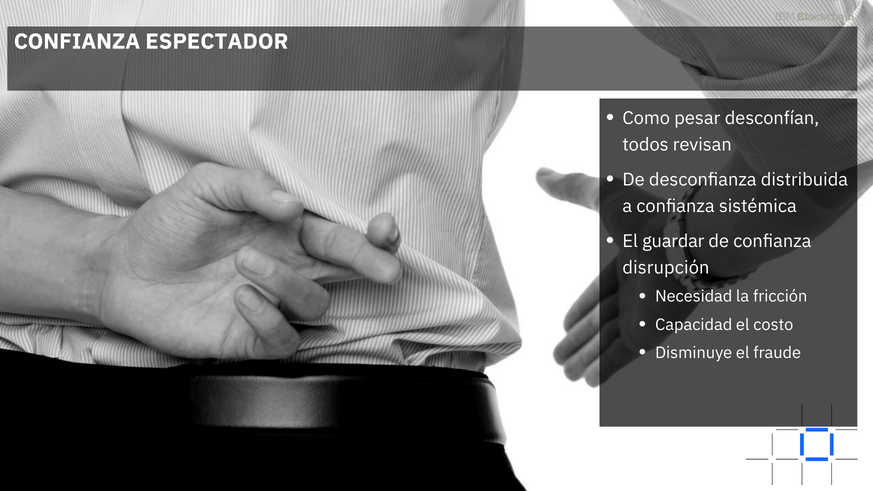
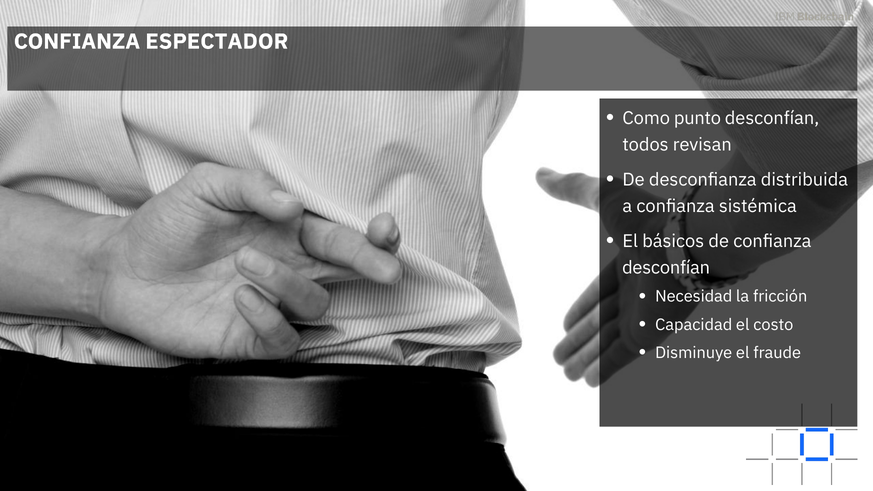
pesar: pesar -> punto
guardar: guardar -> básicos
disrupción at (666, 268): disrupción -> desconfían
